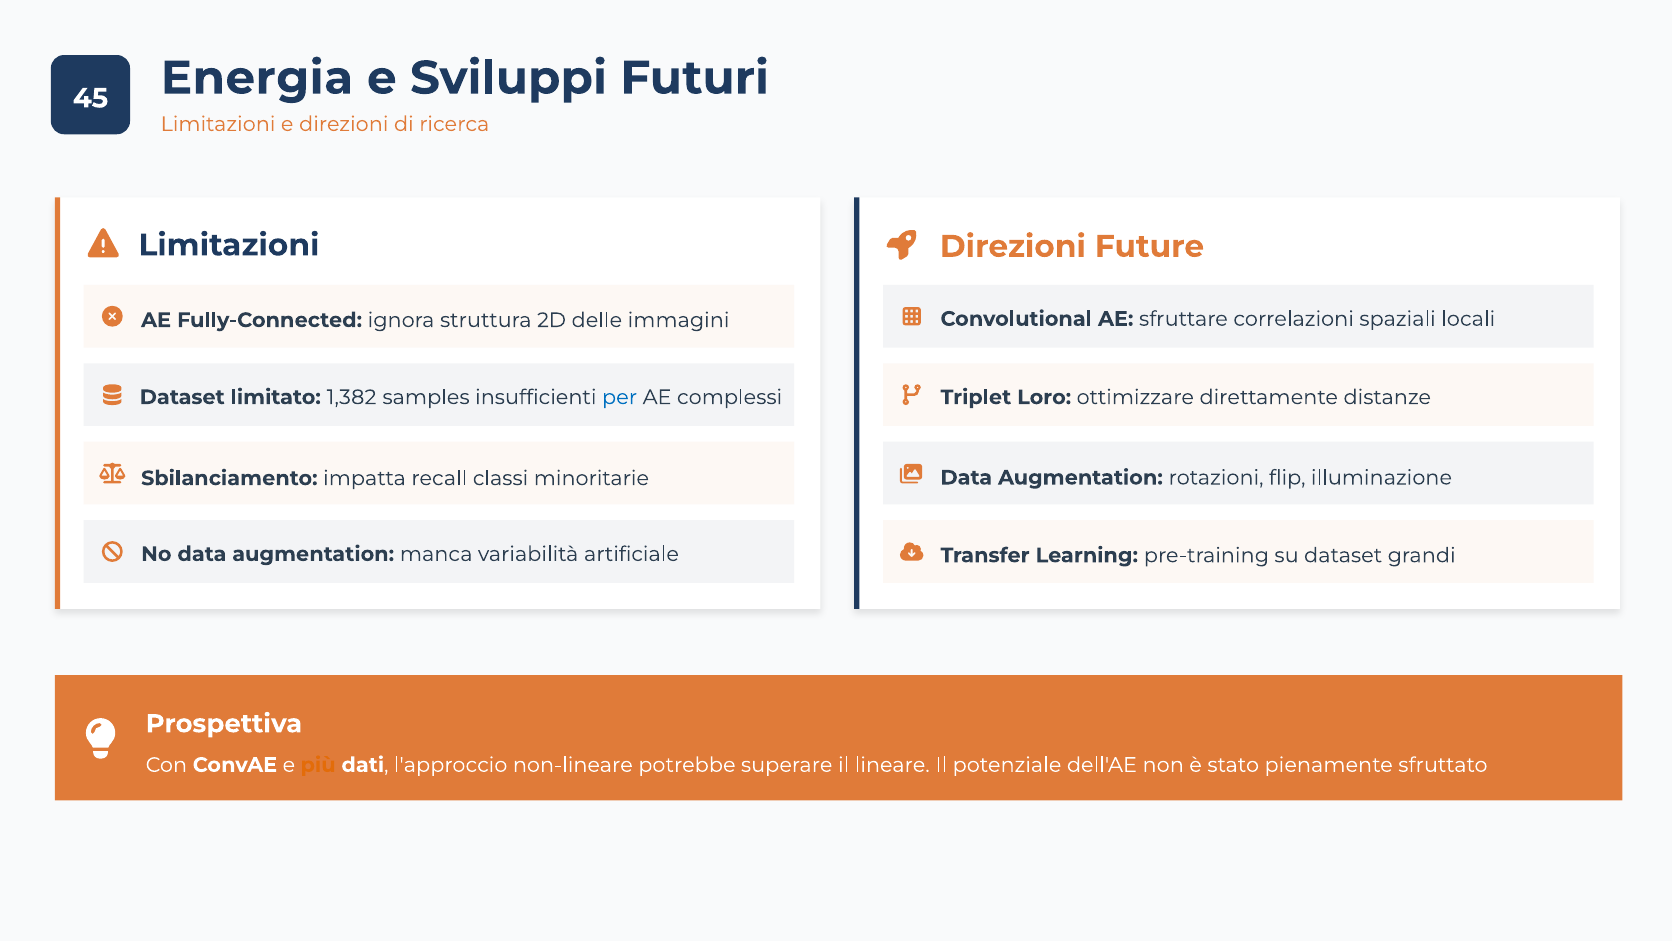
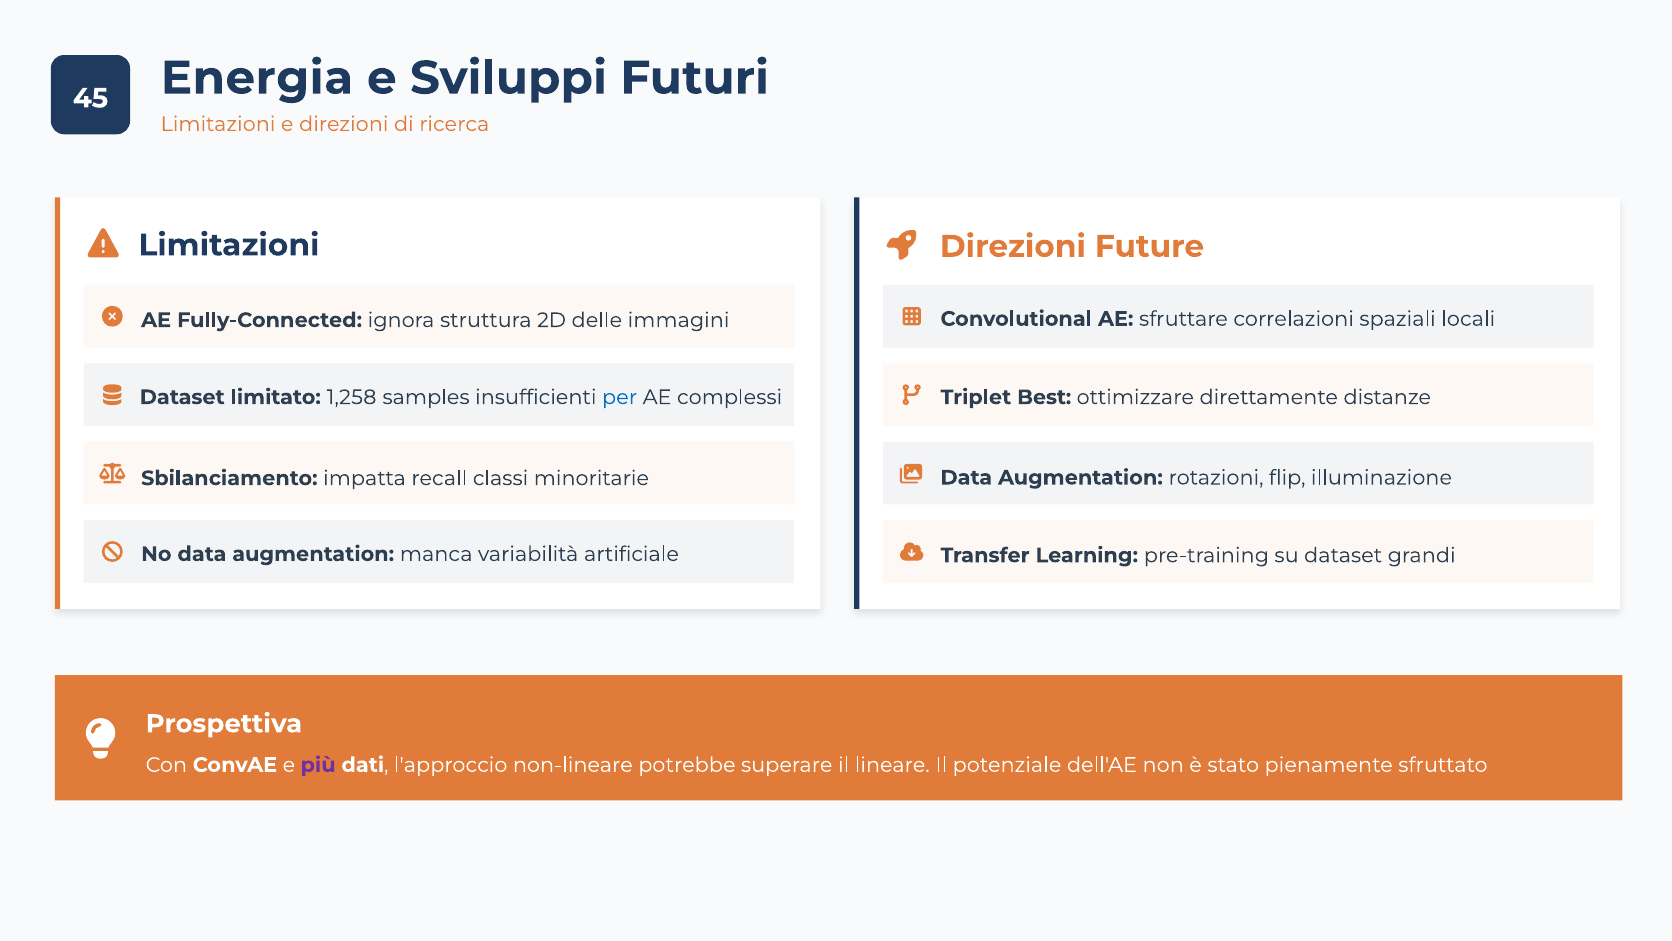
1,382: 1,382 -> 1,258
Loro: Loro -> Best
più colour: orange -> purple
